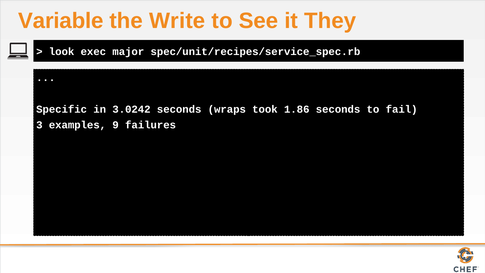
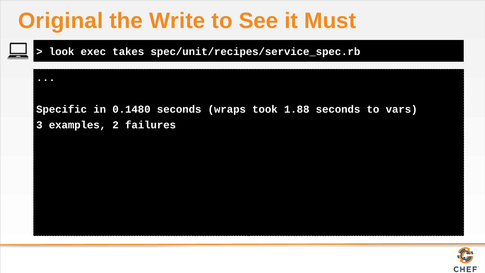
Variable: Variable -> Original
They: They -> Must
major: major -> takes
3.0242: 3.0242 -> 0.1480
1.86: 1.86 -> 1.88
fail: fail -> vars
9: 9 -> 2
